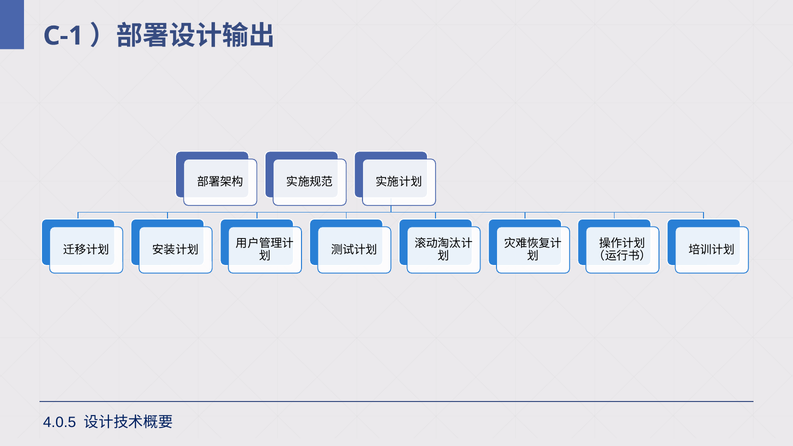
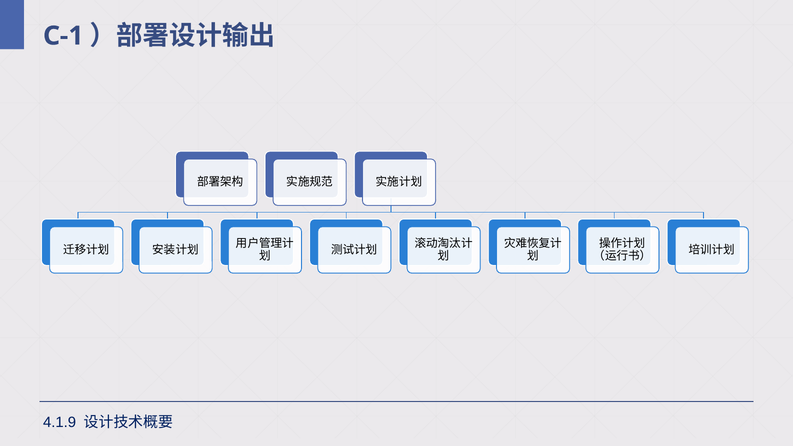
4.0.5: 4.0.5 -> 4.1.9
